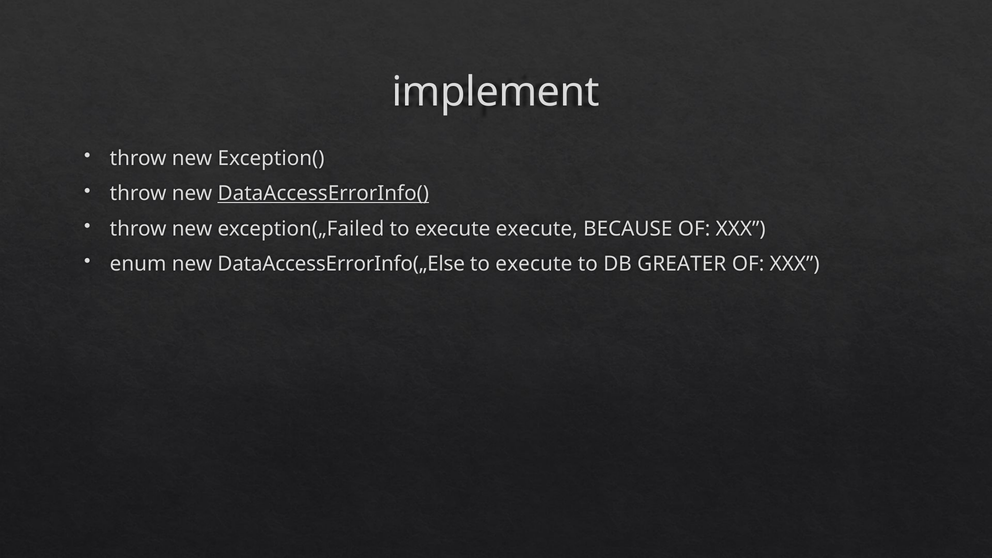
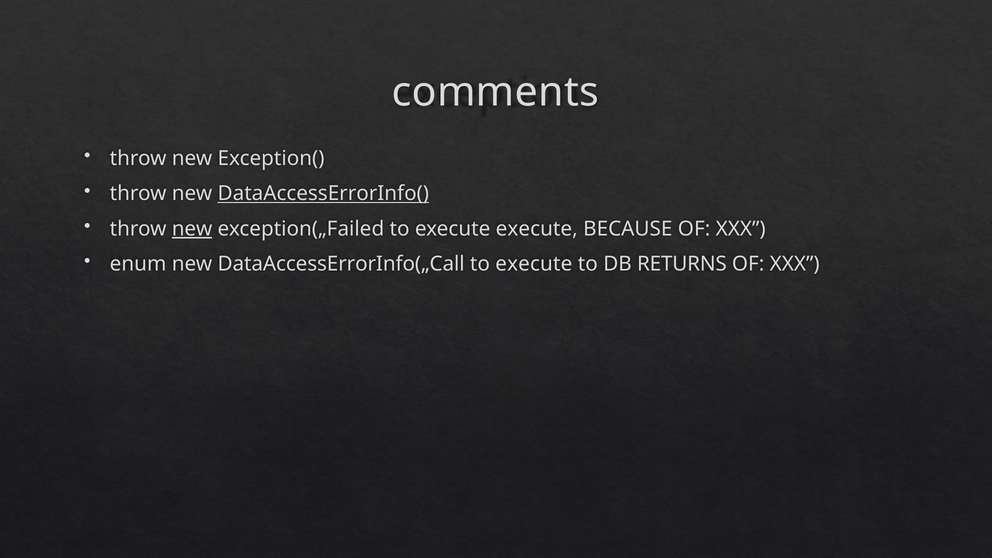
implement: implement -> comments
new at (192, 229) underline: none -> present
DataAccessErrorInfo(„Else: DataAccessErrorInfo(„Else -> DataAccessErrorInfo(„Call
GREATER: GREATER -> RETURNS
